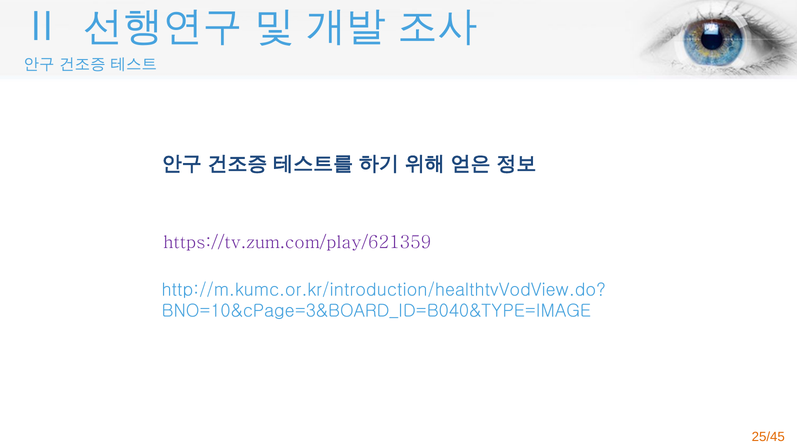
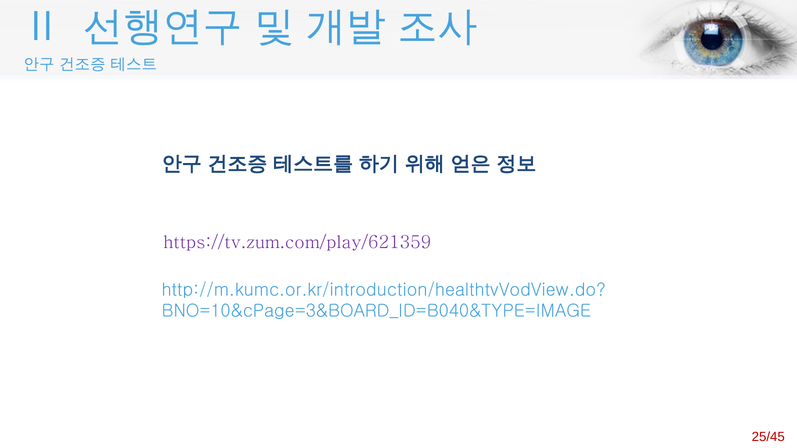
25/45 colour: orange -> red
